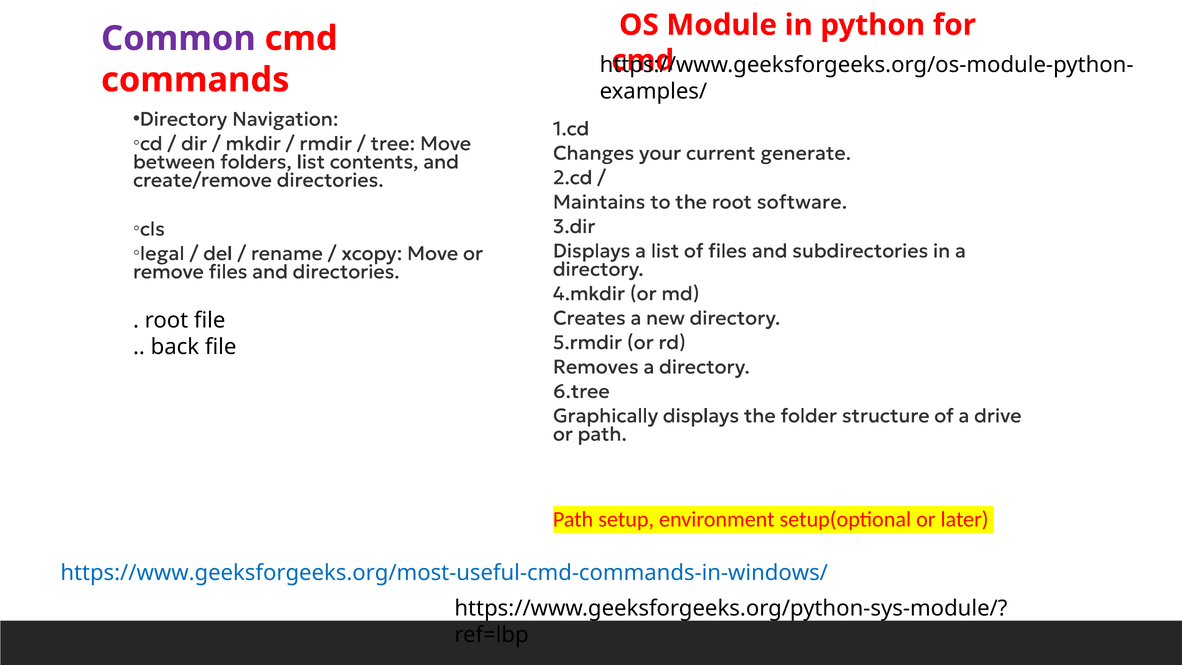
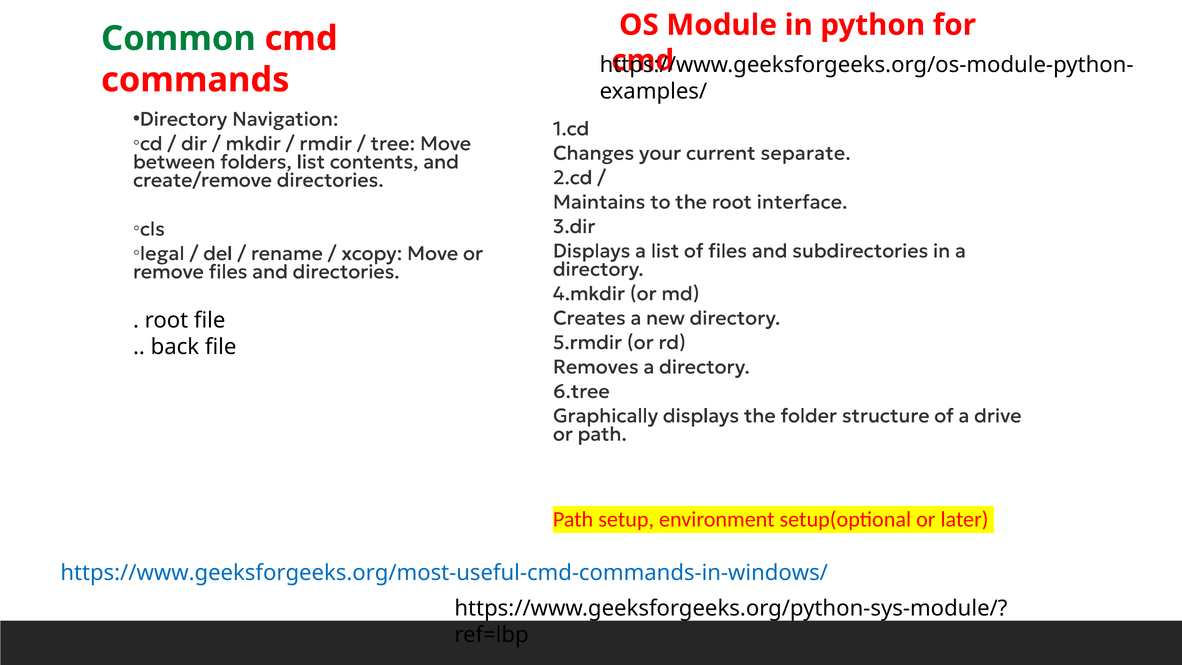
Common colour: purple -> green
generate: generate -> separate
software: software -> interface
